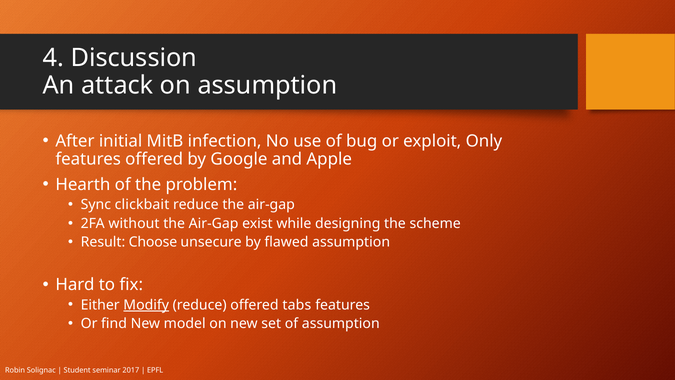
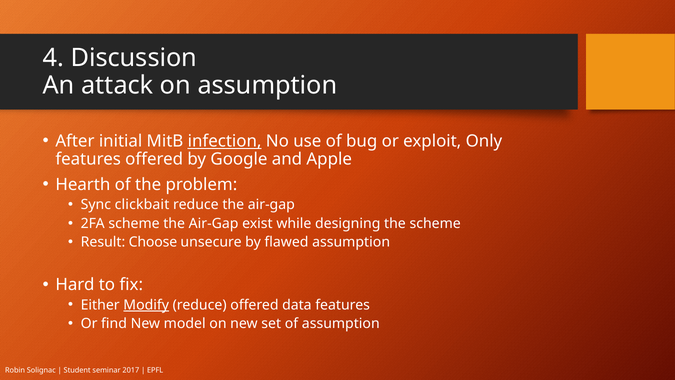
infection underline: none -> present
2FA without: without -> scheme
tabs: tabs -> data
